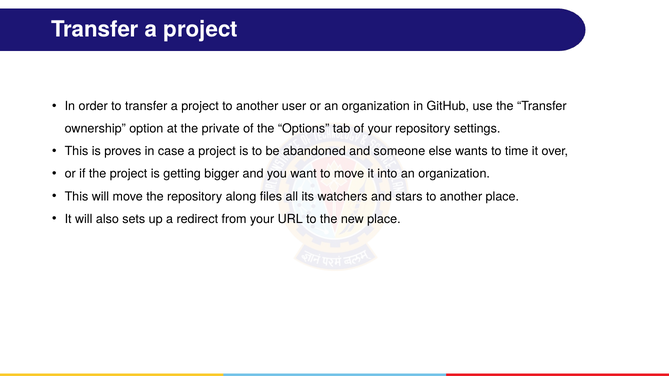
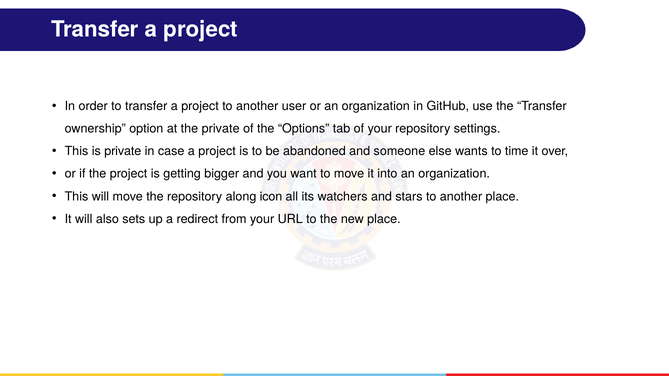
is proves: proves -> private
files: files -> icon
